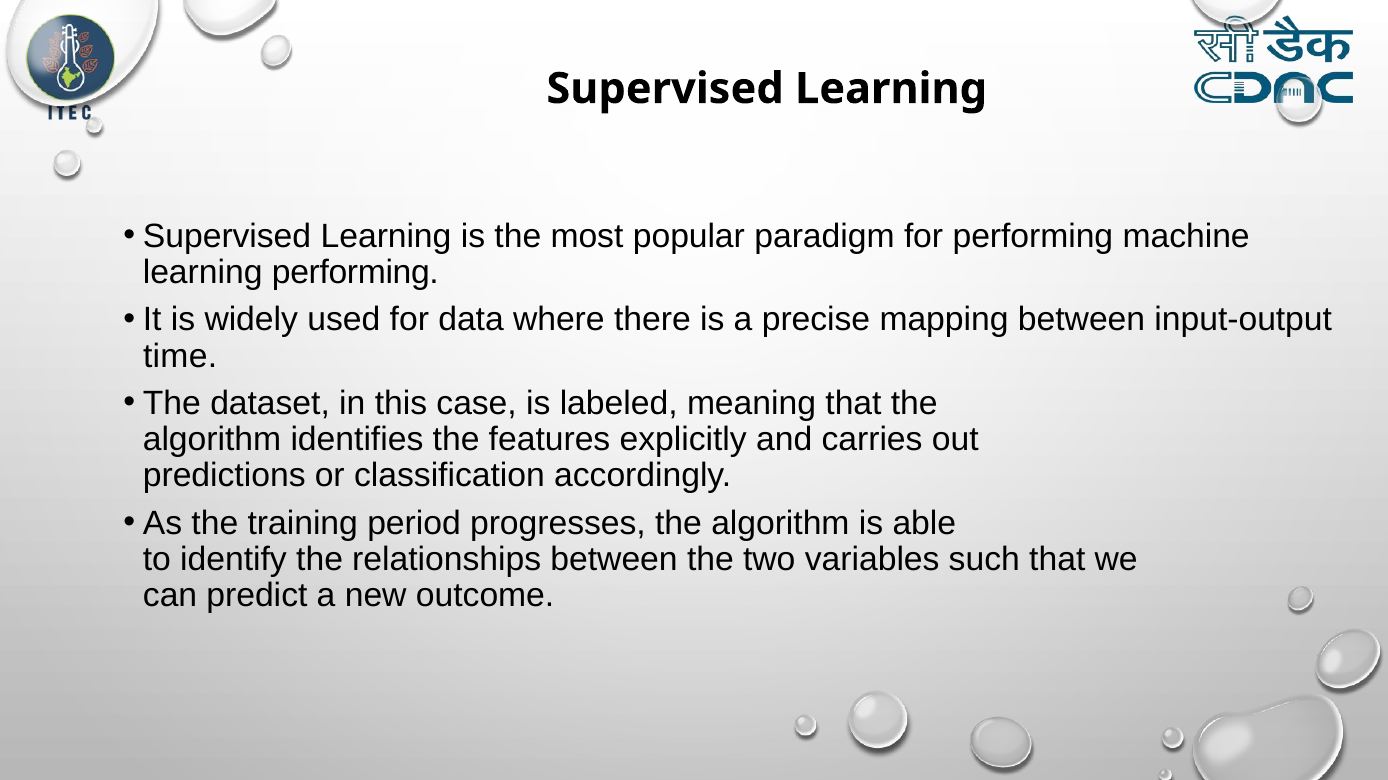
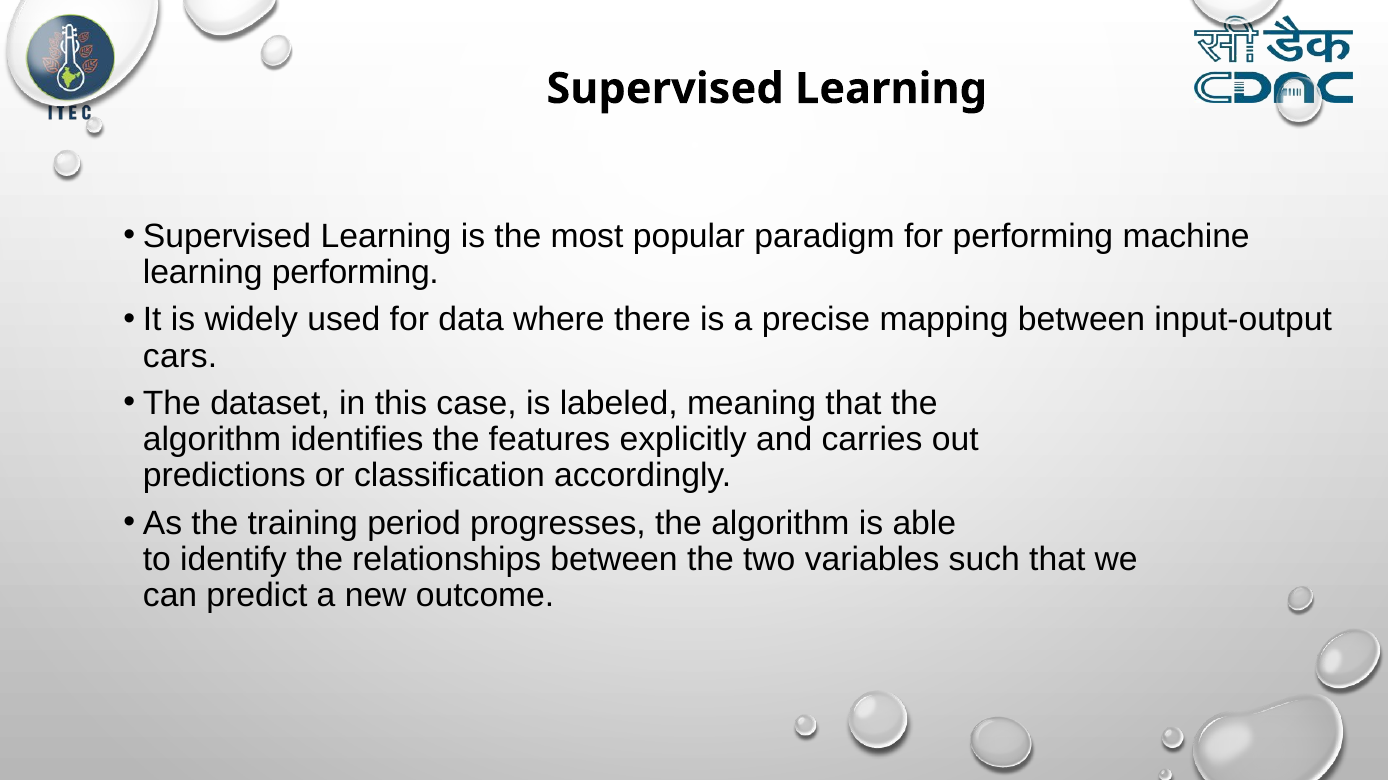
time: time -> cars
